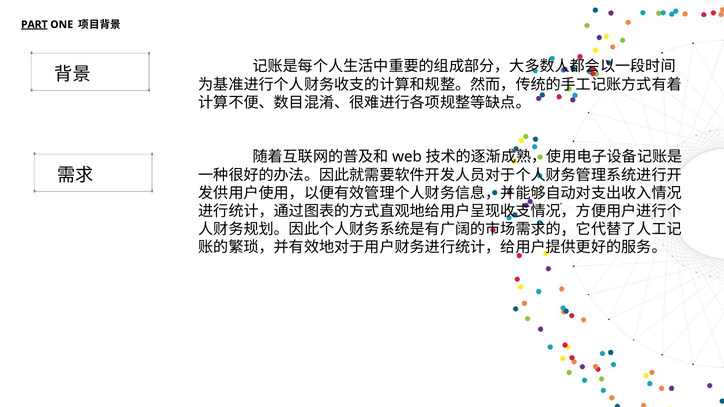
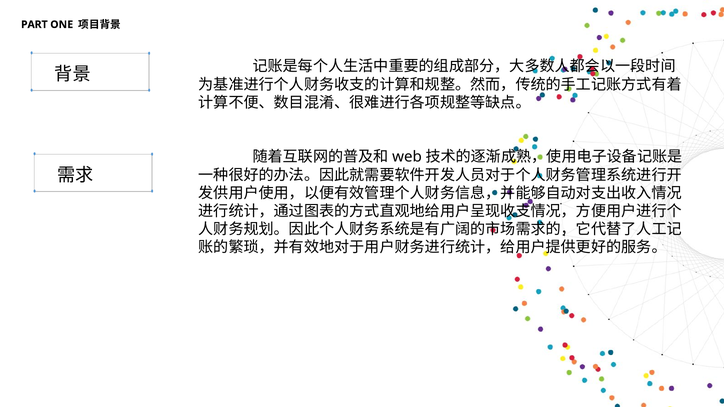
PART underline: present -> none
